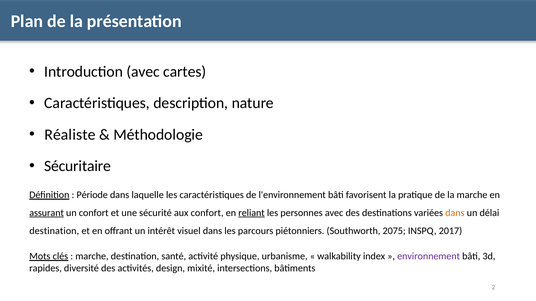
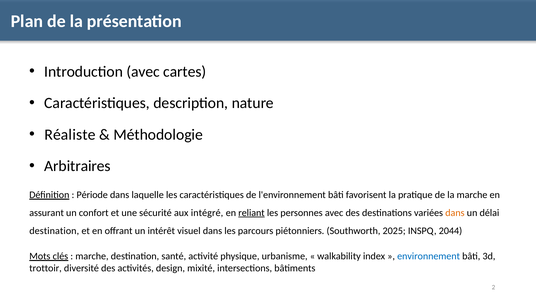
Sécuritaire: Sécuritaire -> Arbitraires
assurant underline: present -> none
aux confort: confort -> intégré
2075: 2075 -> 2025
2017: 2017 -> 2044
environnement colour: purple -> blue
rapides: rapides -> trottoir
